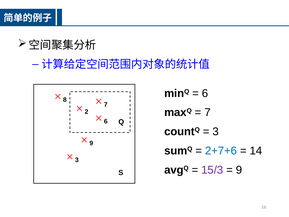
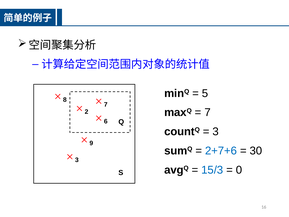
6 at (205, 93): 6 -> 5
14: 14 -> 30
15/3 colour: purple -> blue
9 at (239, 170): 9 -> 0
